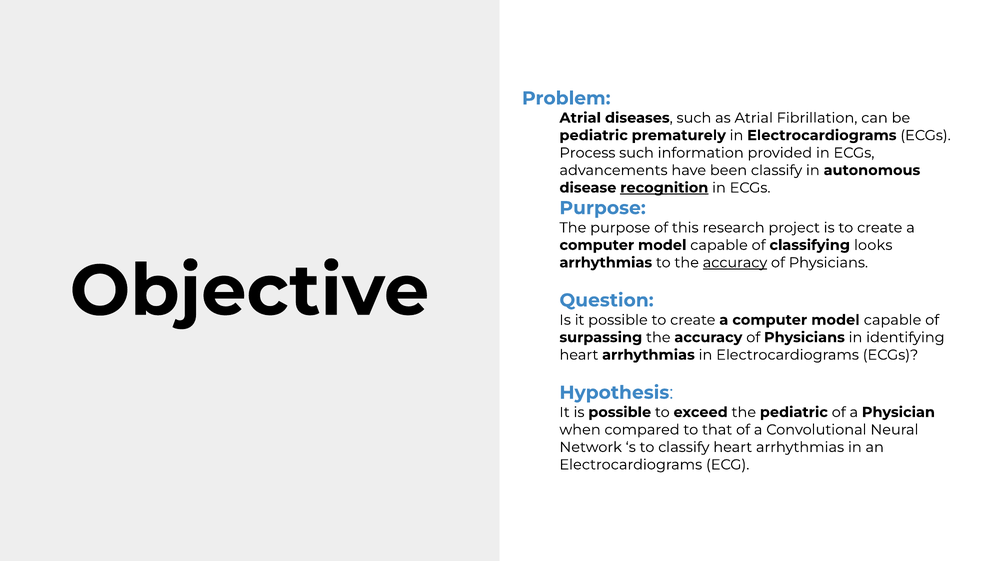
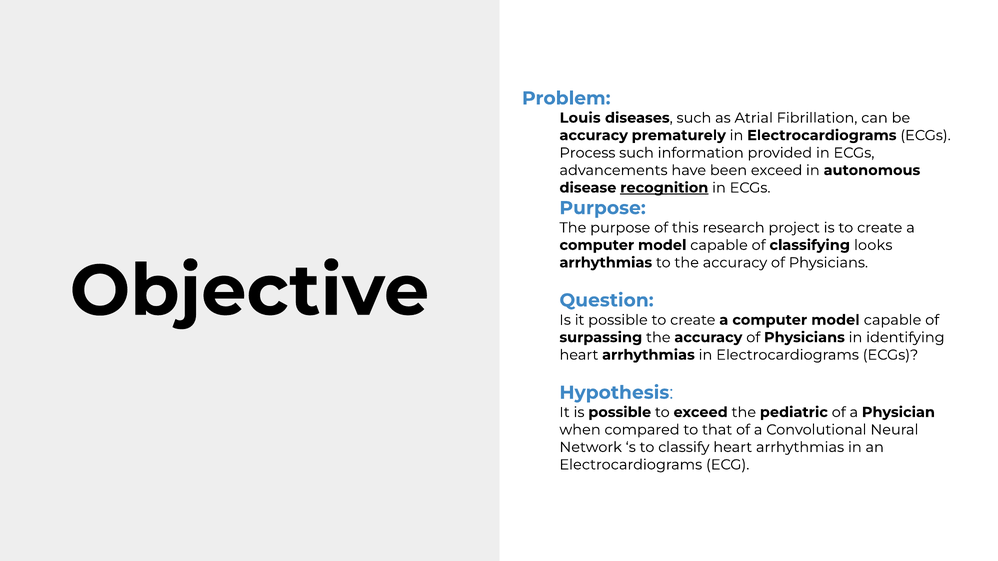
Atrial at (580, 118): Atrial -> Louis
pediatric at (594, 135): pediatric -> accuracy
been classify: classify -> exceed
accuracy at (735, 263) underline: present -> none
